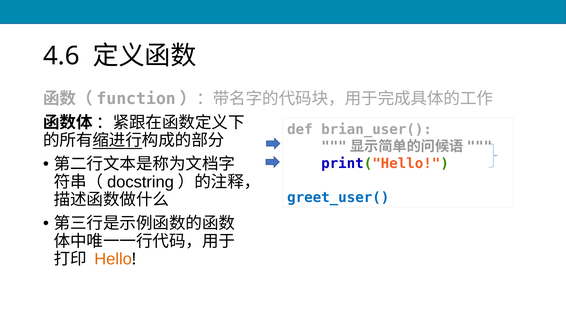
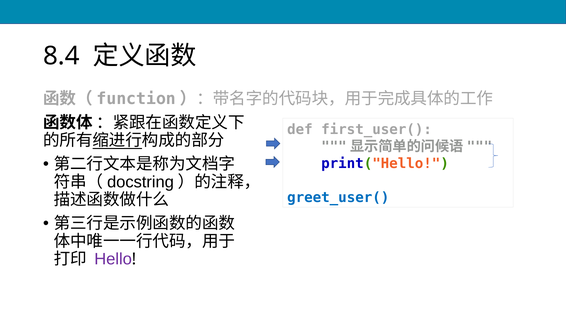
4.6: 4.6 -> 8.4
brian_user(: brian_user( -> first_user(
Hello colour: orange -> purple
